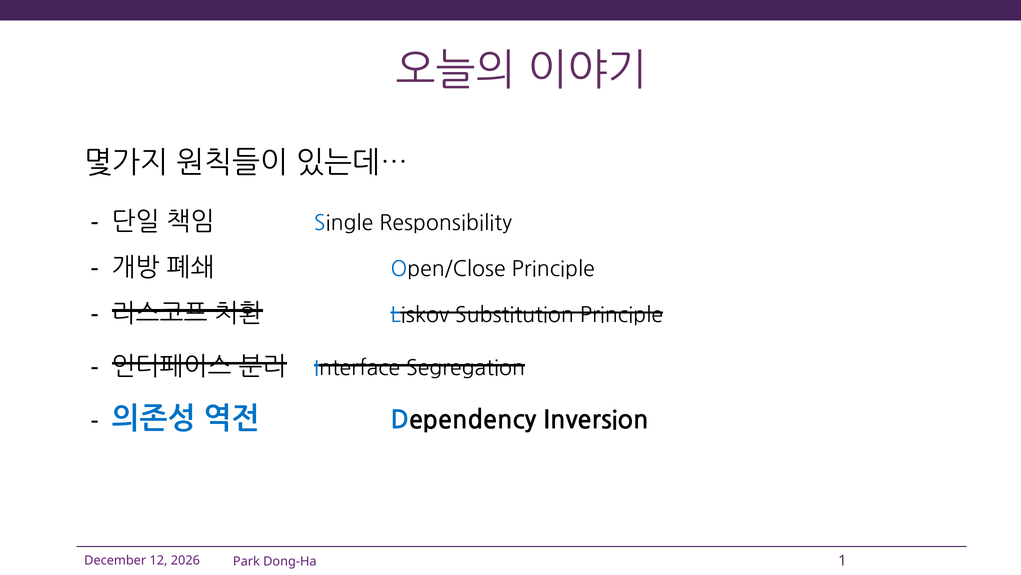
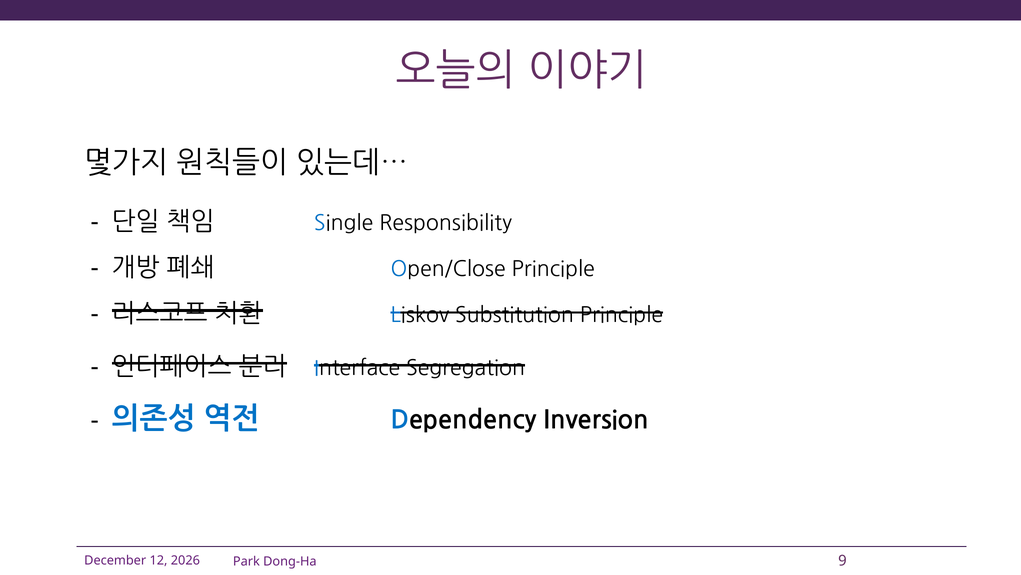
1: 1 -> 9
